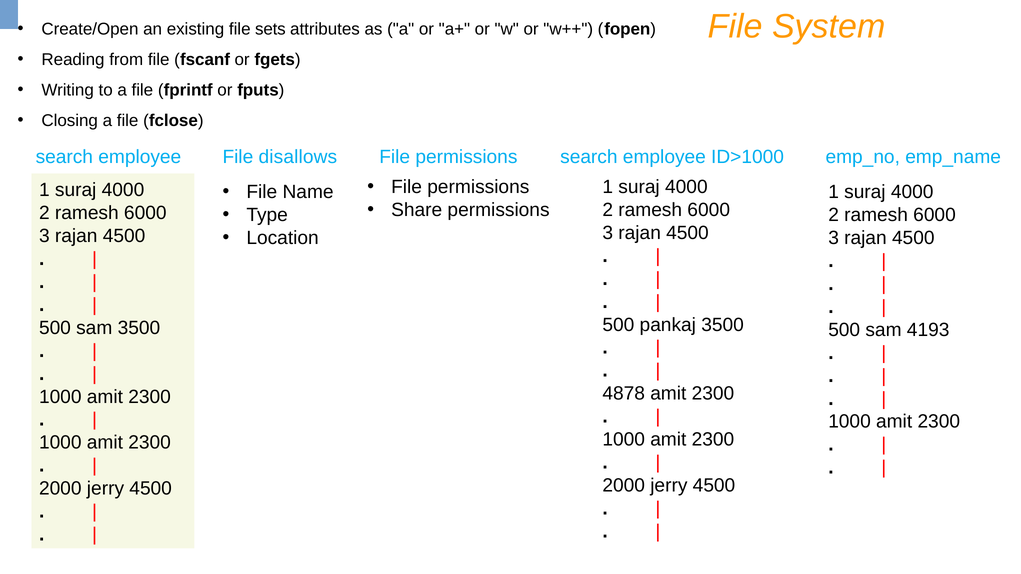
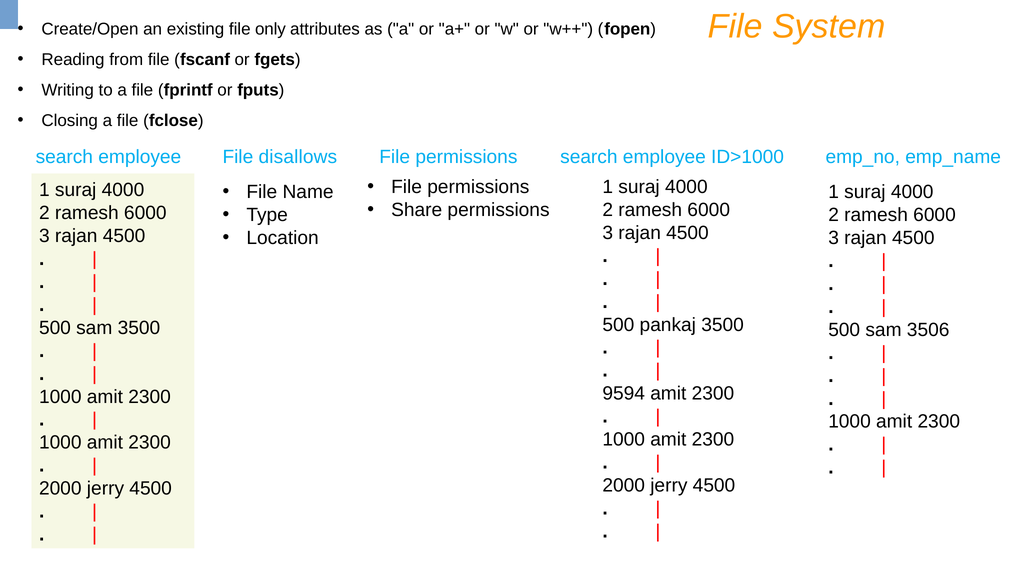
sets: sets -> only
4193: 4193 -> 3506
4878: 4878 -> 9594
